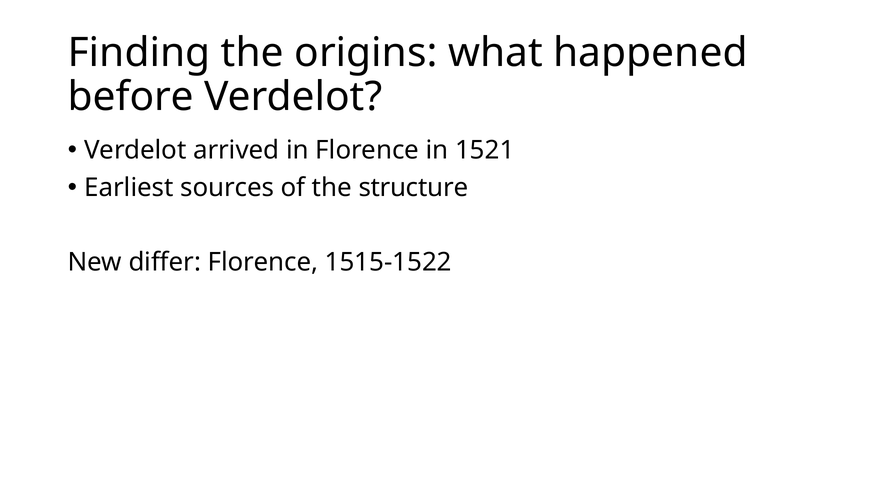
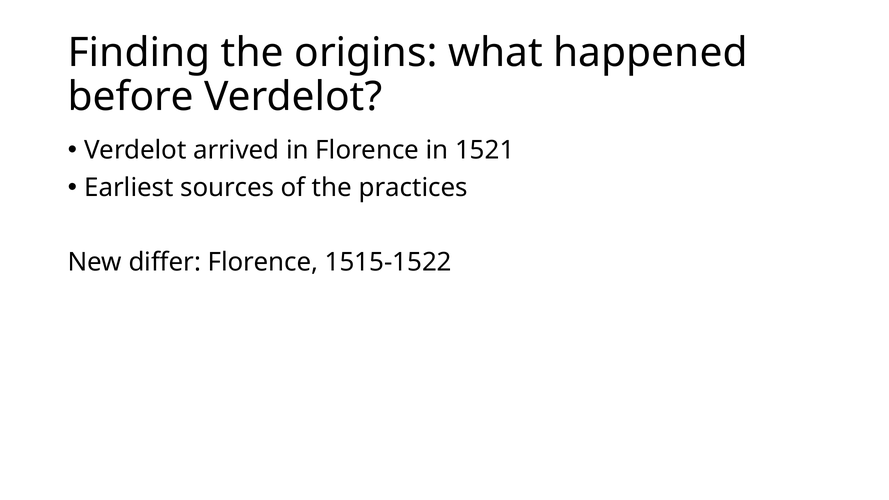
structure: structure -> practices
